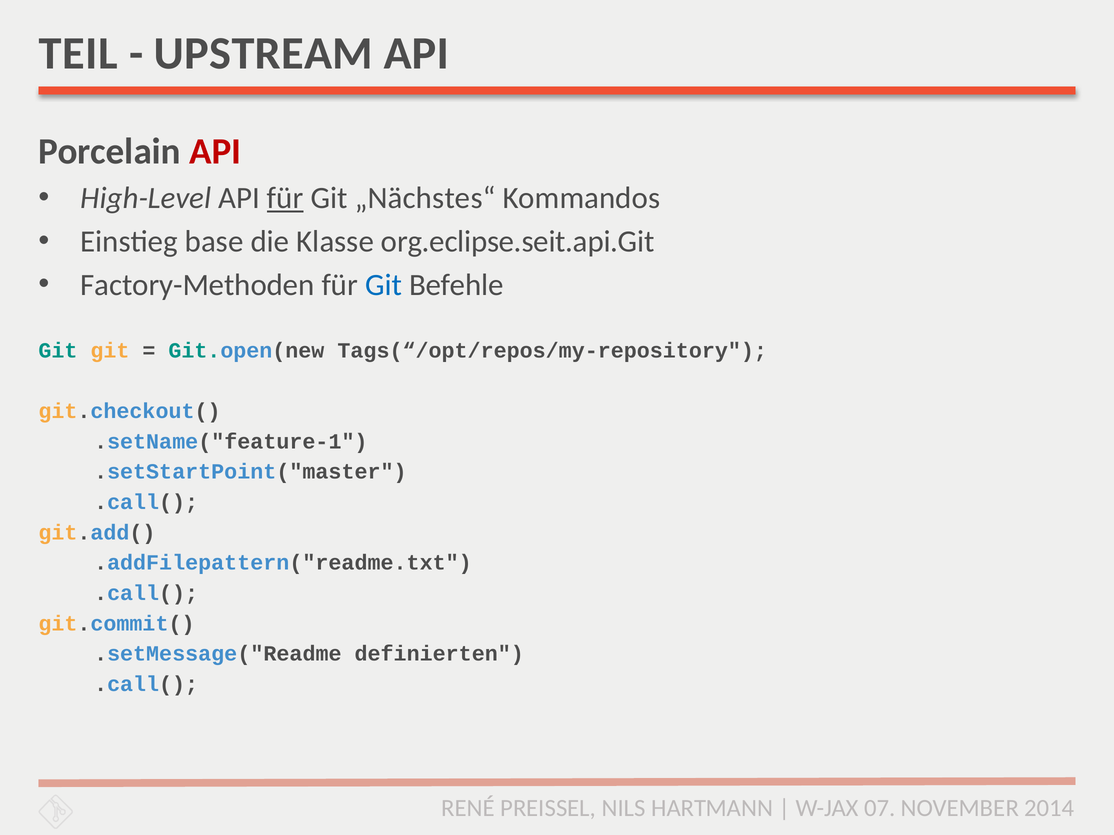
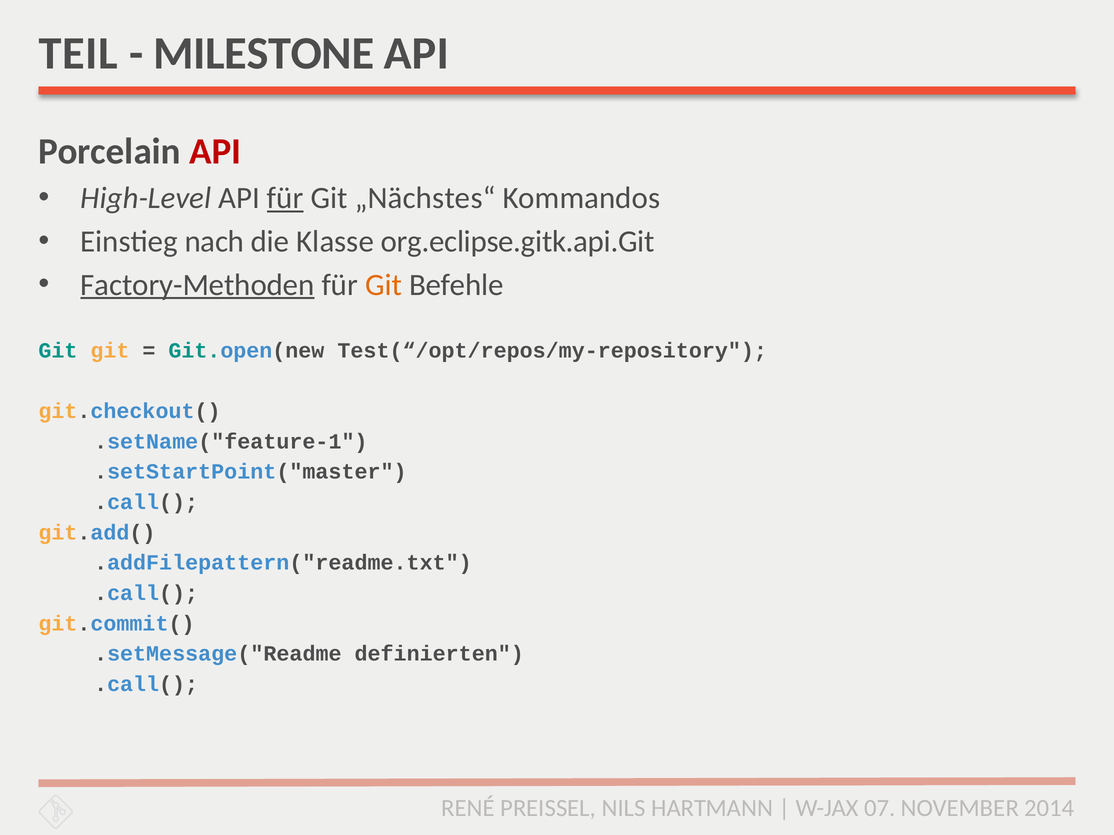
UPSTREAM: UPSTREAM -> MILESTONE
base: base -> nach
org.eclipse.seit.api.Git: org.eclipse.seit.api.Git -> org.eclipse.gitk.api.Git
Factory-Methoden underline: none -> present
Git at (384, 285) colour: blue -> orange
Tags(“/opt/repos/my-repository: Tags(“/opt/repos/my-repository -> Test(“/opt/repos/my-repository
